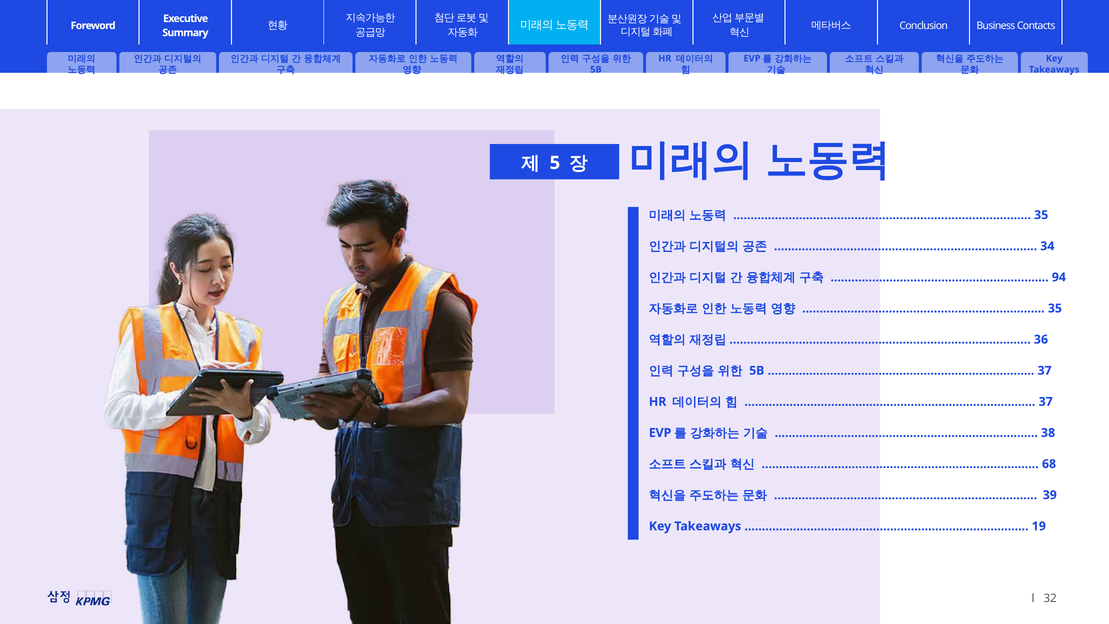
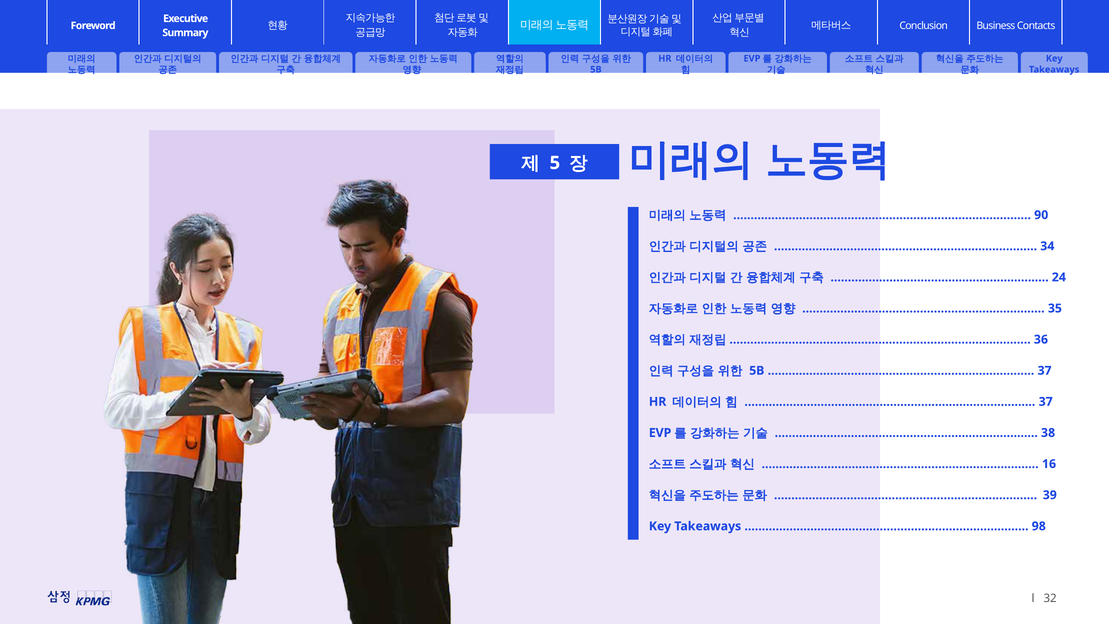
35 at (1041, 215): 35 -> 90
94: 94 -> 24
68: 68 -> 16
19: 19 -> 98
